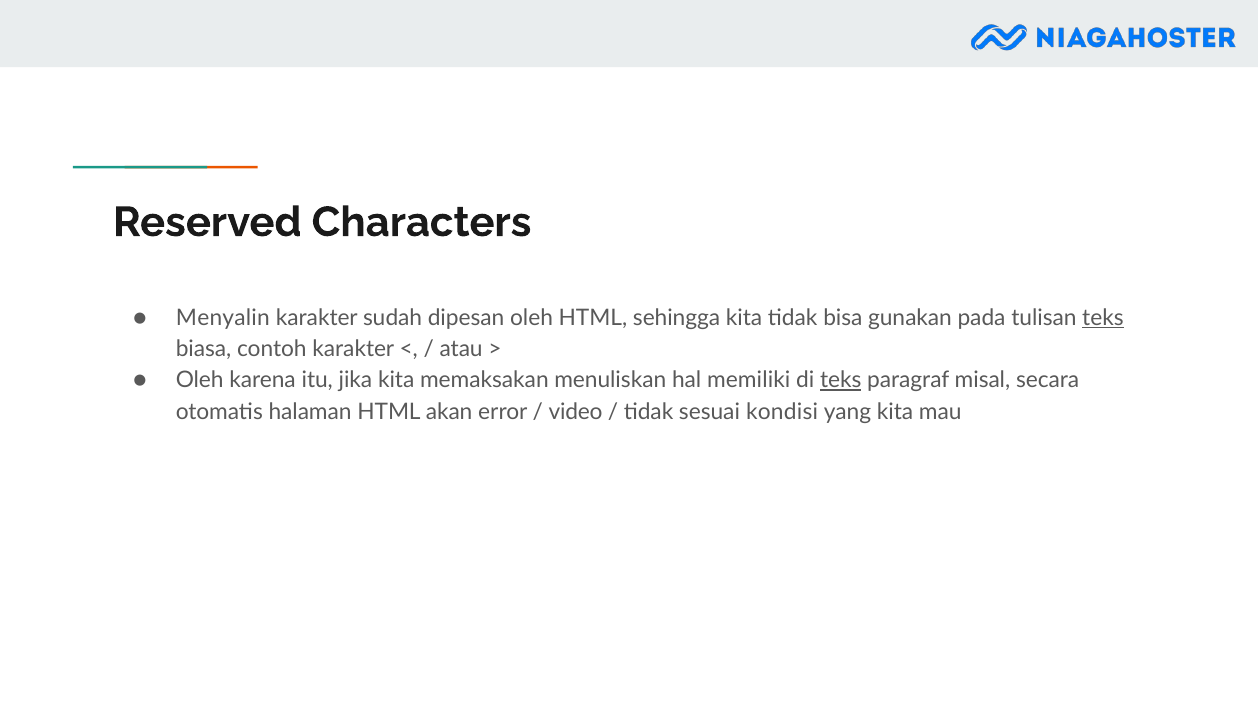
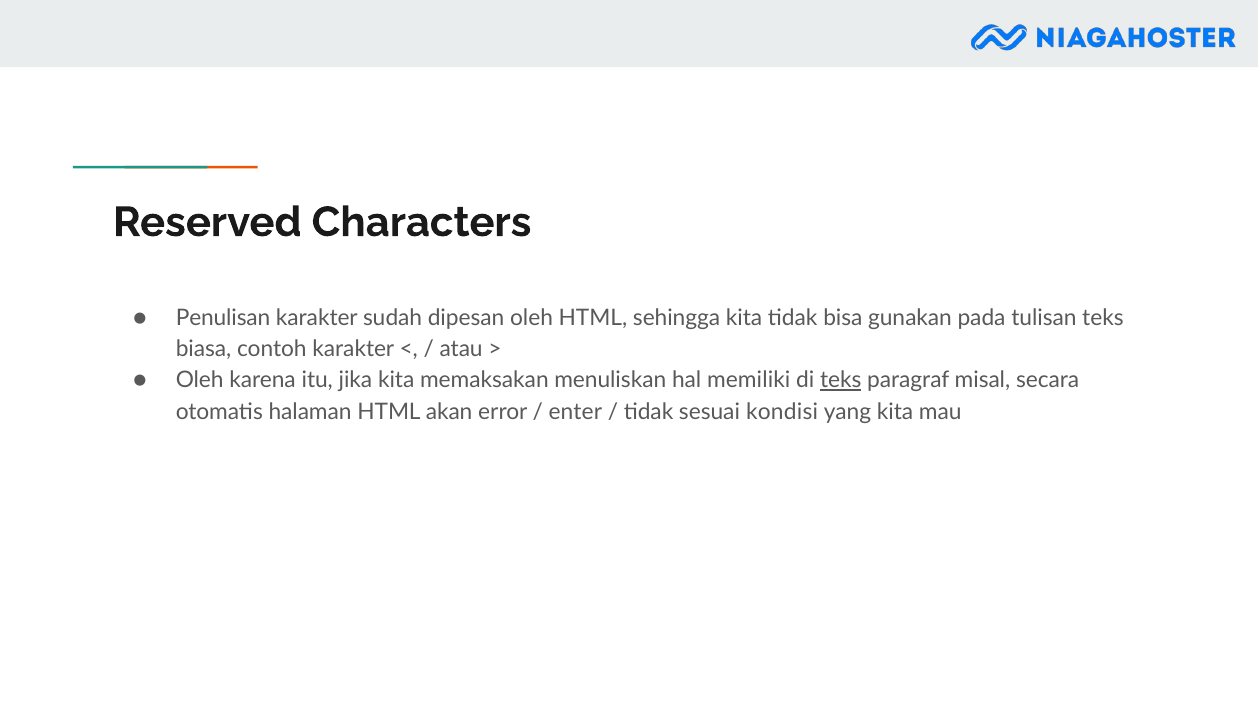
Menyalin: Menyalin -> Penulisan
teks at (1103, 318) underline: present -> none
video: video -> enter
